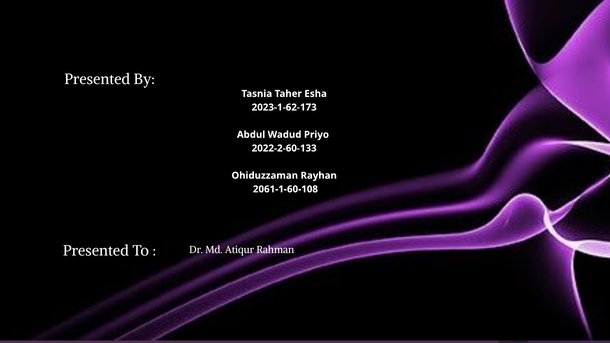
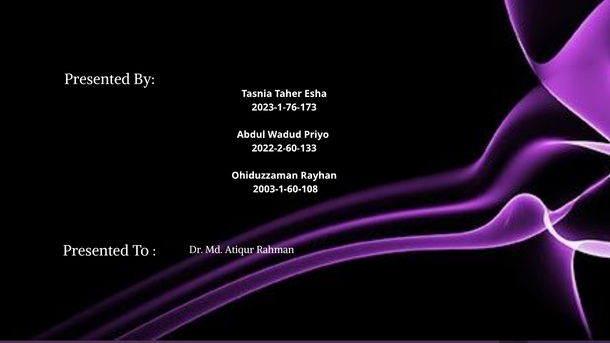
2023-1-62-173: 2023-1-62-173 -> 2023-1-76-173
2061-1-60-108: 2061-1-60-108 -> 2003-1-60-108
